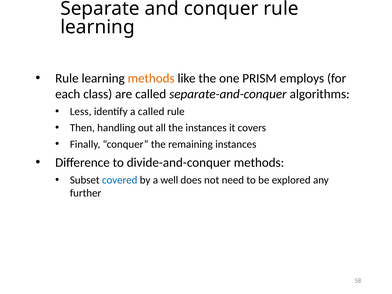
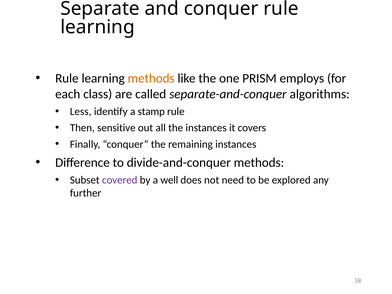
a called: called -> stamp
handling: handling -> sensitive
covered colour: blue -> purple
